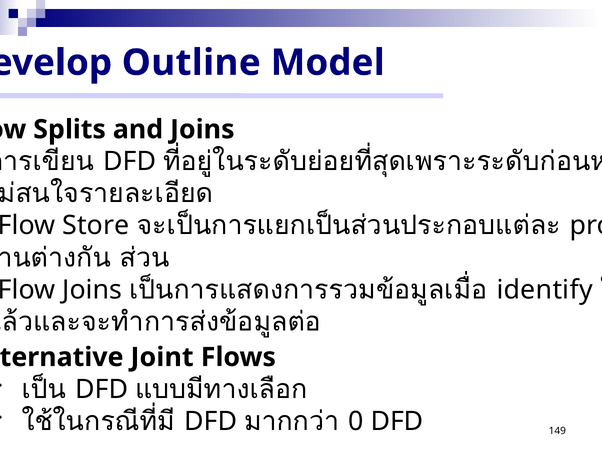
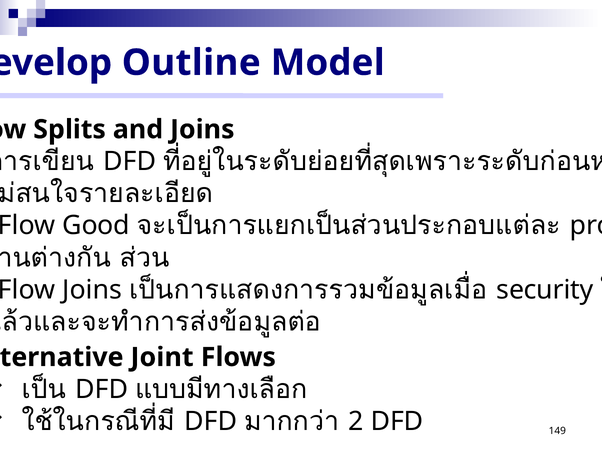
Store: Store -> Good
identify: identify -> security
0: 0 -> 2
